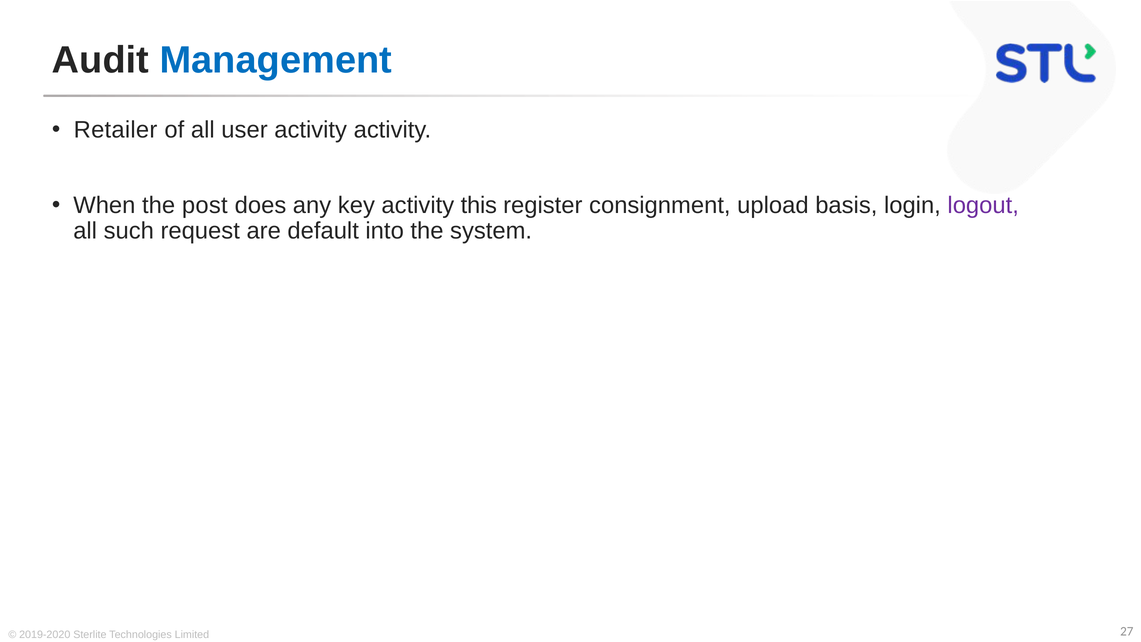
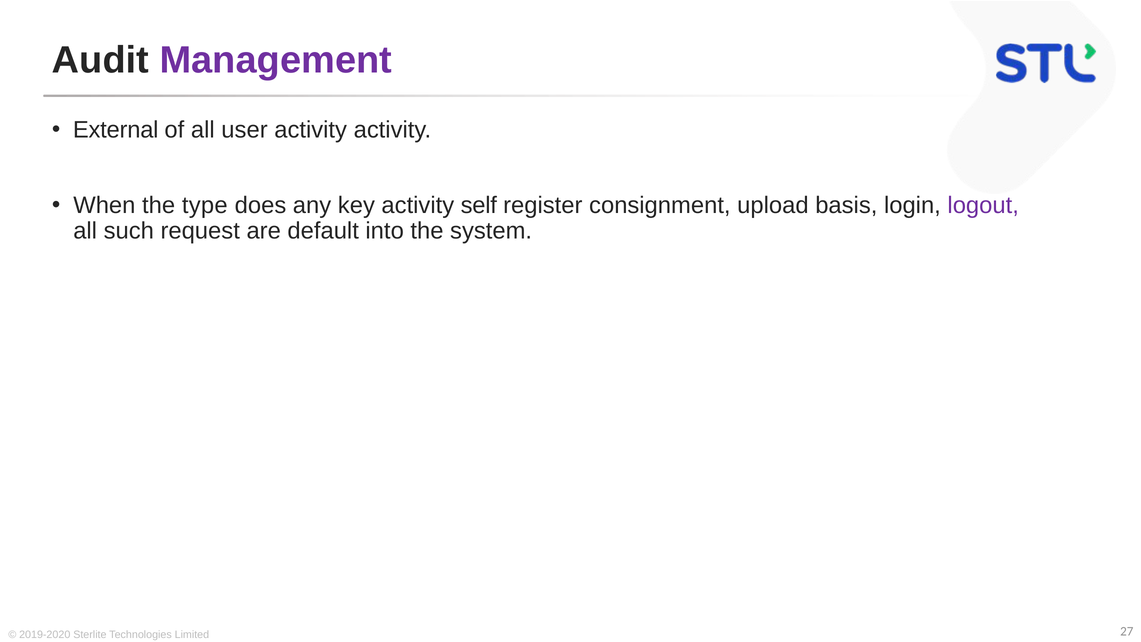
Management colour: blue -> purple
Retailer: Retailer -> External
post: post -> type
this: this -> self
